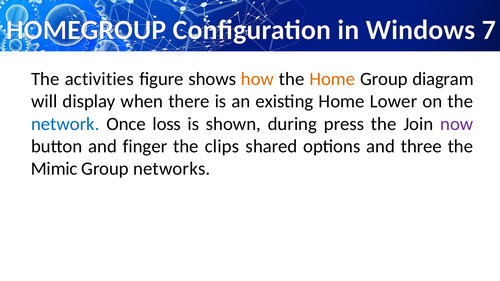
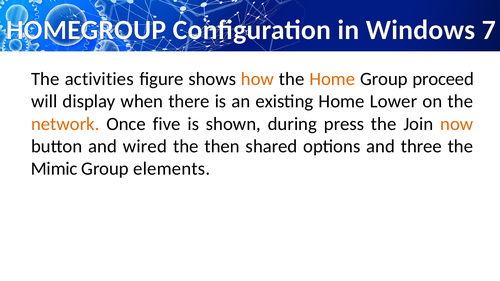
diagram: diagram -> proceed
network colour: blue -> orange
loss: loss -> five
now colour: purple -> orange
finger: finger -> wired
clips: clips -> then
networks: networks -> elements
